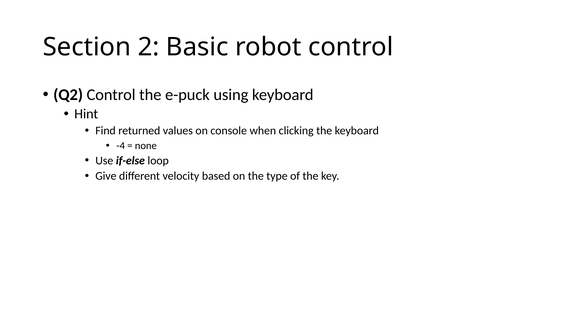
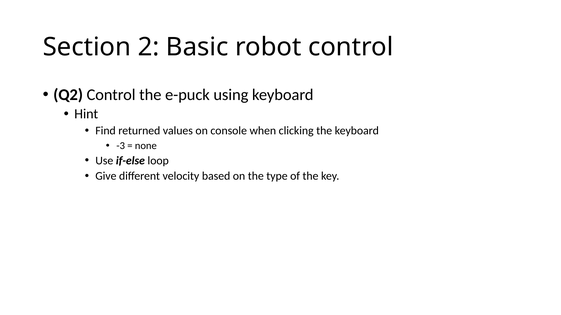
-4: -4 -> -3
